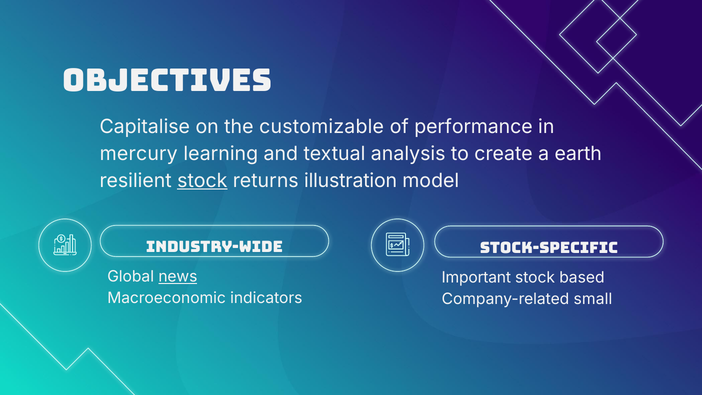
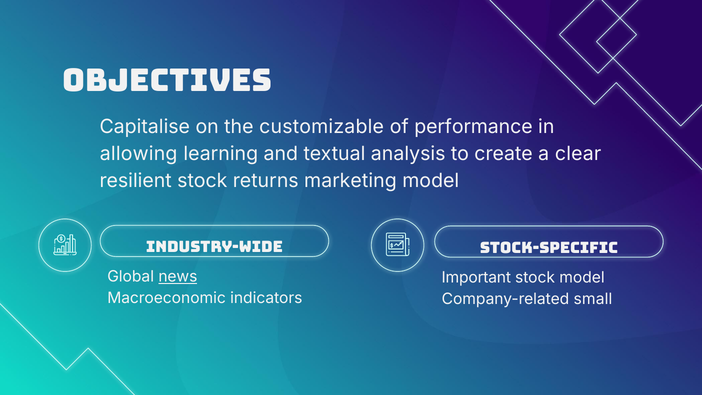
mercury: mercury -> allowing
earth: earth -> clear
stock at (202, 181) underline: present -> none
illustration: illustration -> marketing
stock based: based -> model
